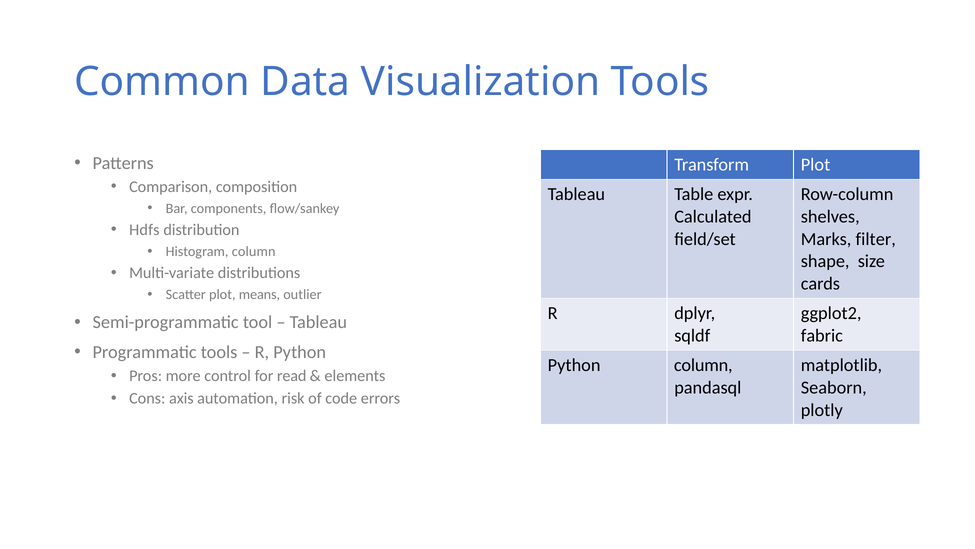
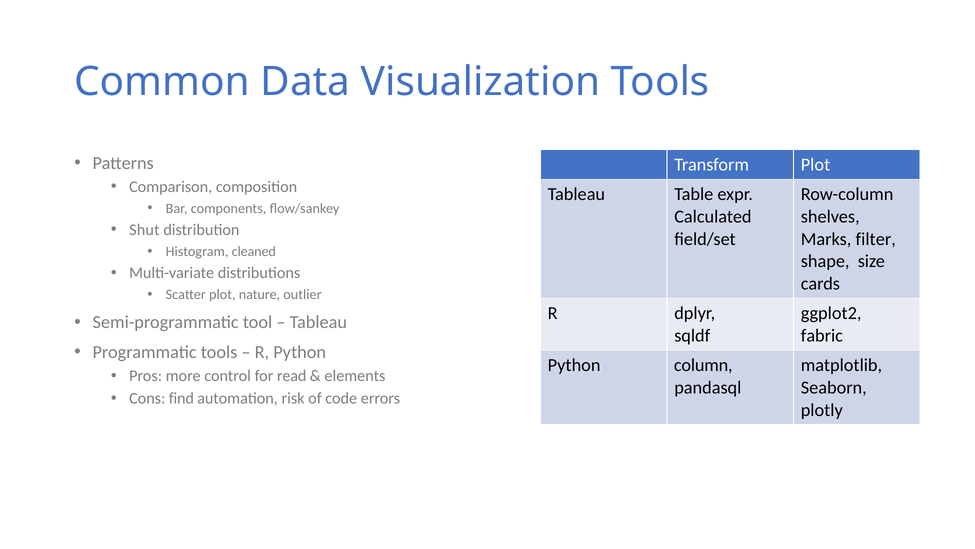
Hdfs: Hdfs -> Shut
Histogram column: column -> cleaned
means: means -> nature
axis: axis -> find
